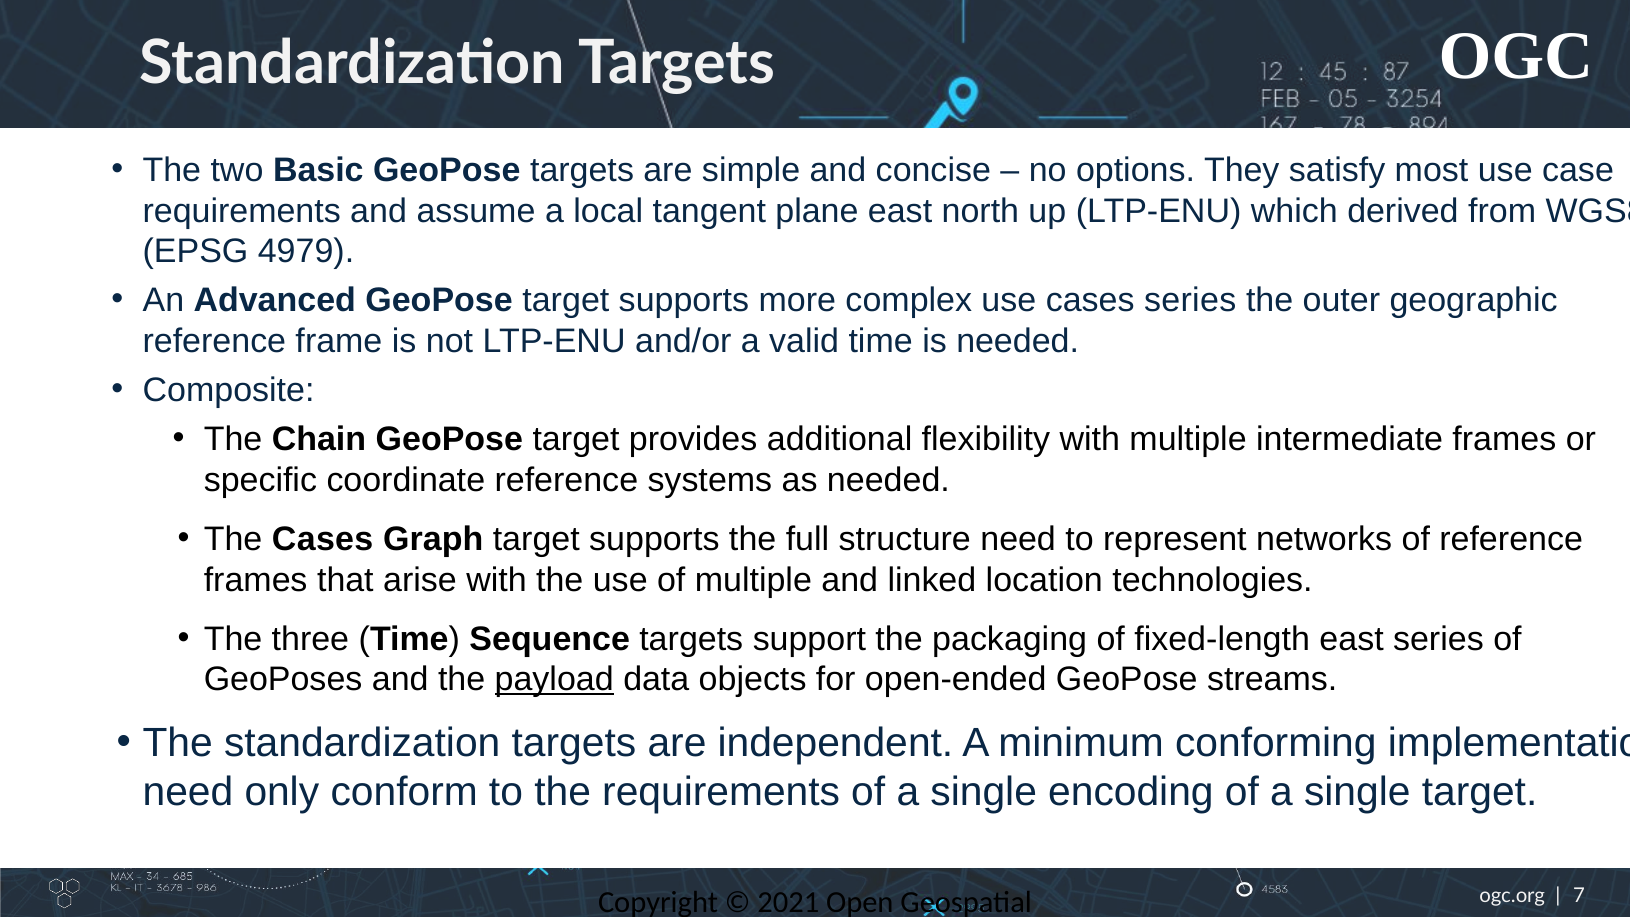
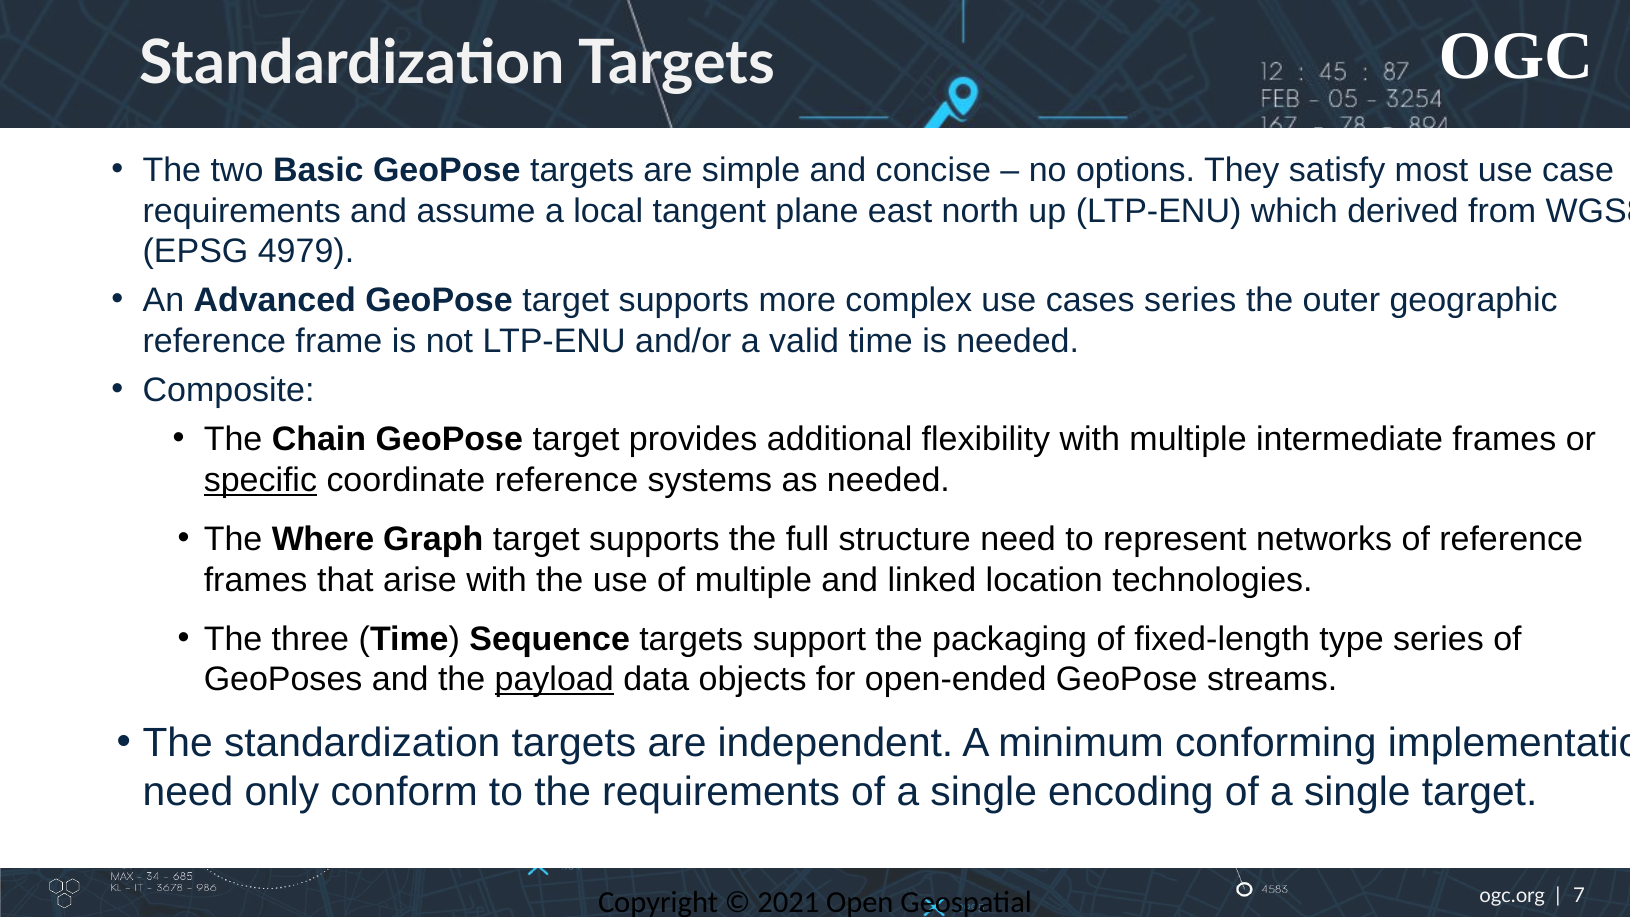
specific underline: none -> present
The Cases: Cases -> Where
fixed-length east: east -> type
